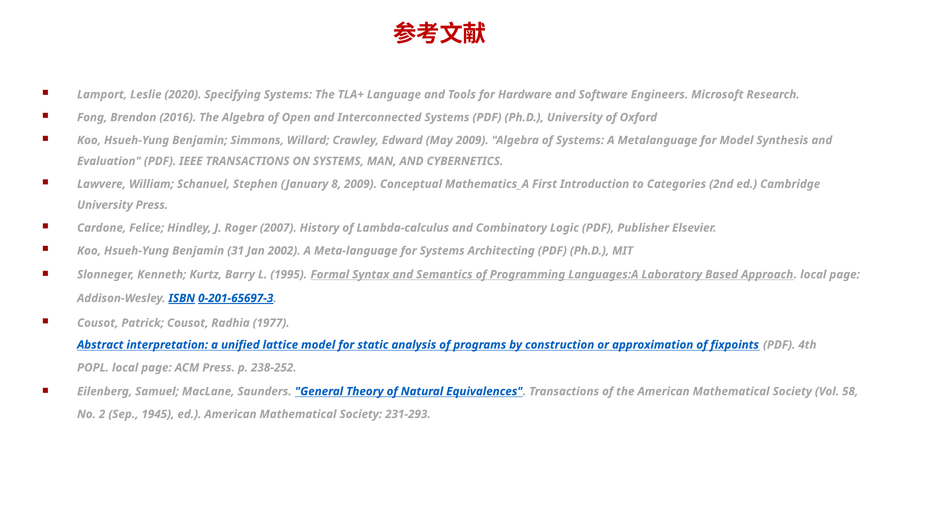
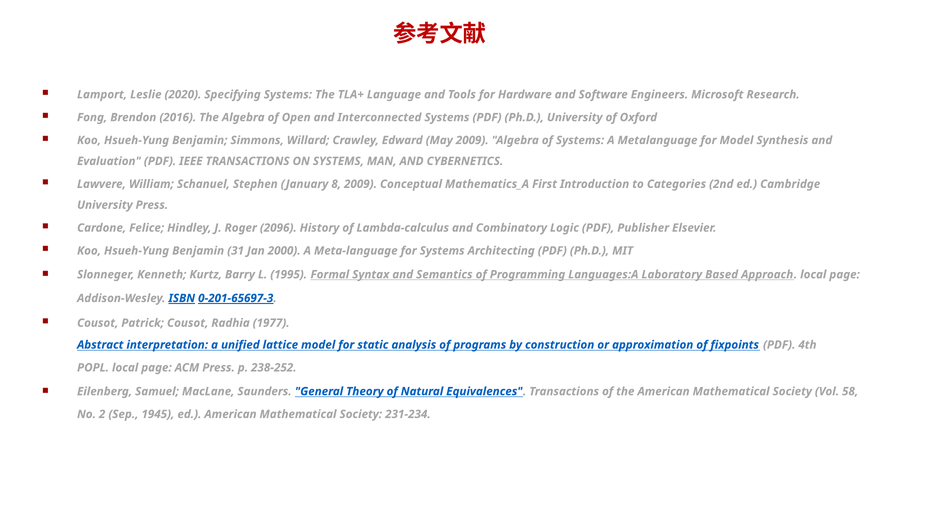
2007: 2007 -> 2096
2002: 2002 -> 2000
231-293: 231-293 -> 231-234
